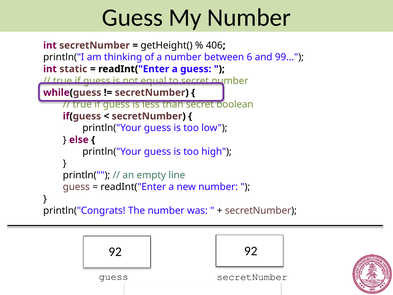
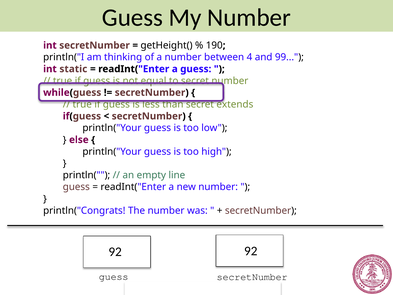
406: 406 -> 190
6: 6 -> 4
boolean: boolean -> extends
